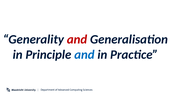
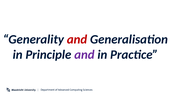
and at (84, 55) colour: blue -> purple
